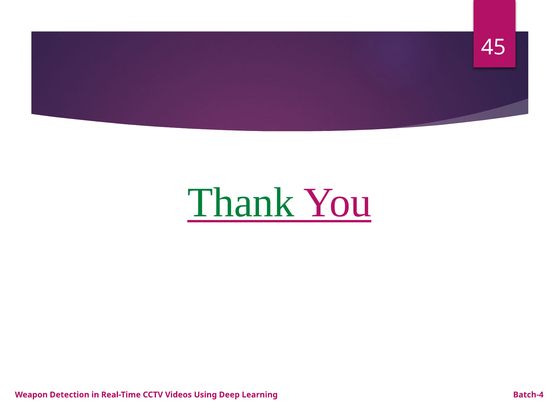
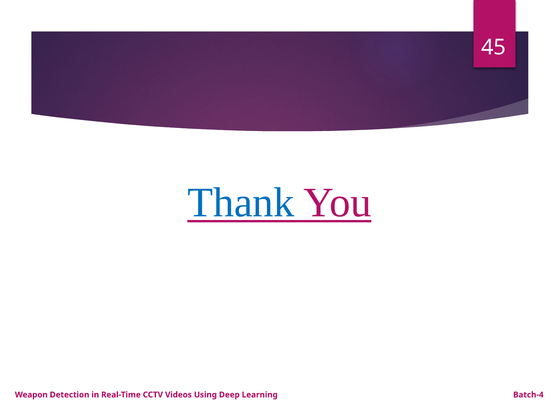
Thank colour: green -> blue
